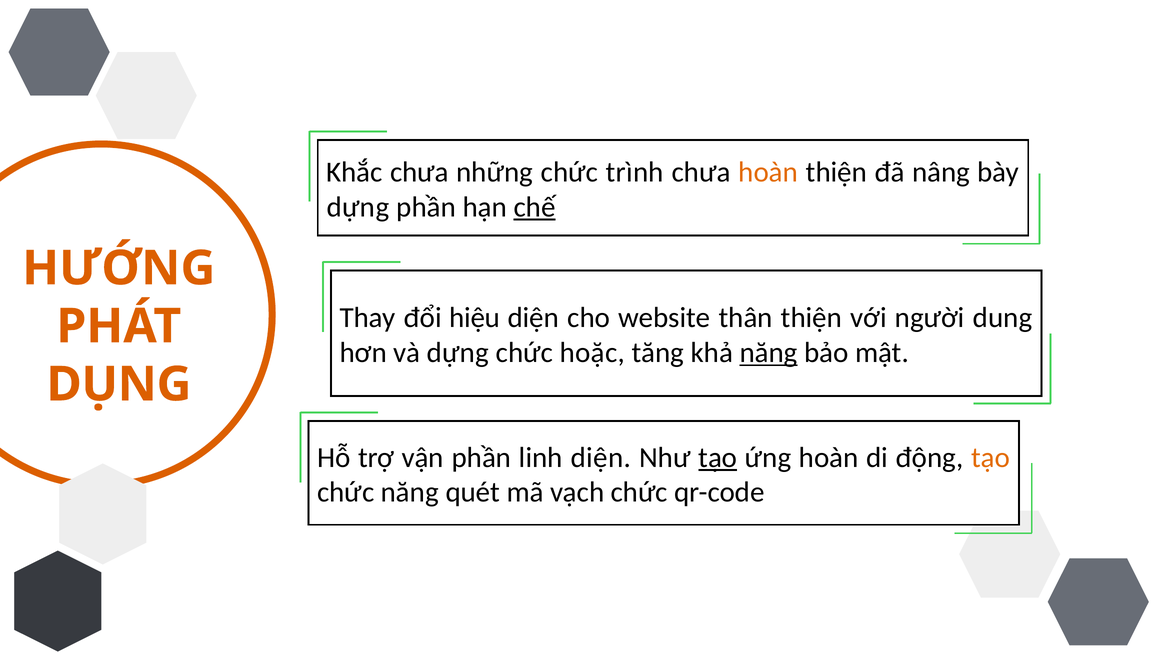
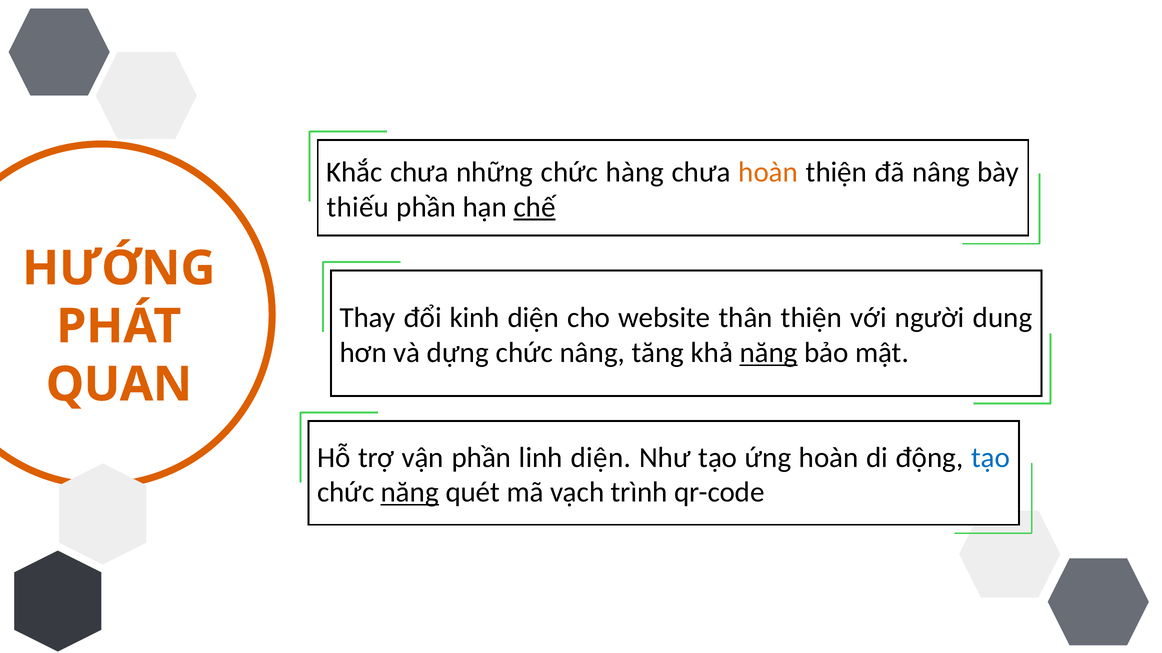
trình: trình -> hàng
dựng at (358, 207): dựng -> thiếu
hiệu: hiệu -> kinh
chức hoặc: hoặc -> nâng
DỤNG: DỤNG -> QUAN
tạo at (718, 458) underline: present -> none
tạo at (990, 458) colour: orange -> blue
năng at (410, 493) underline: none -> present
vạch chức: chức -> trình
